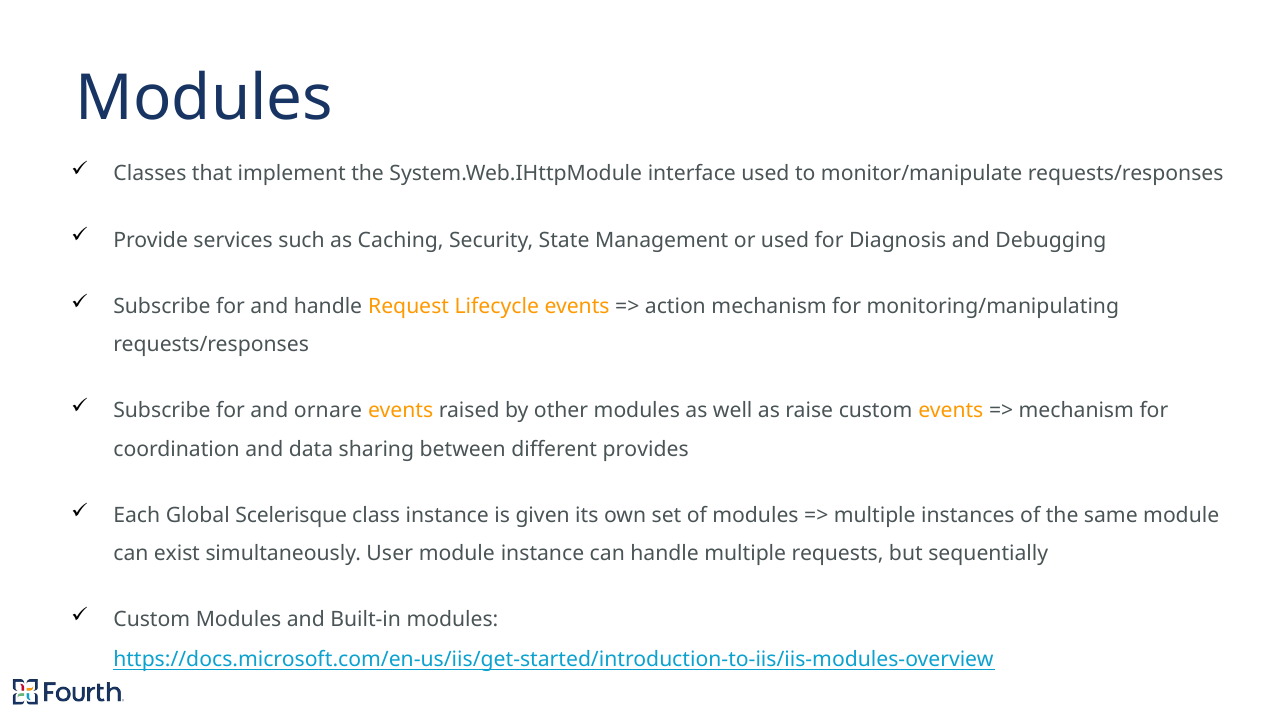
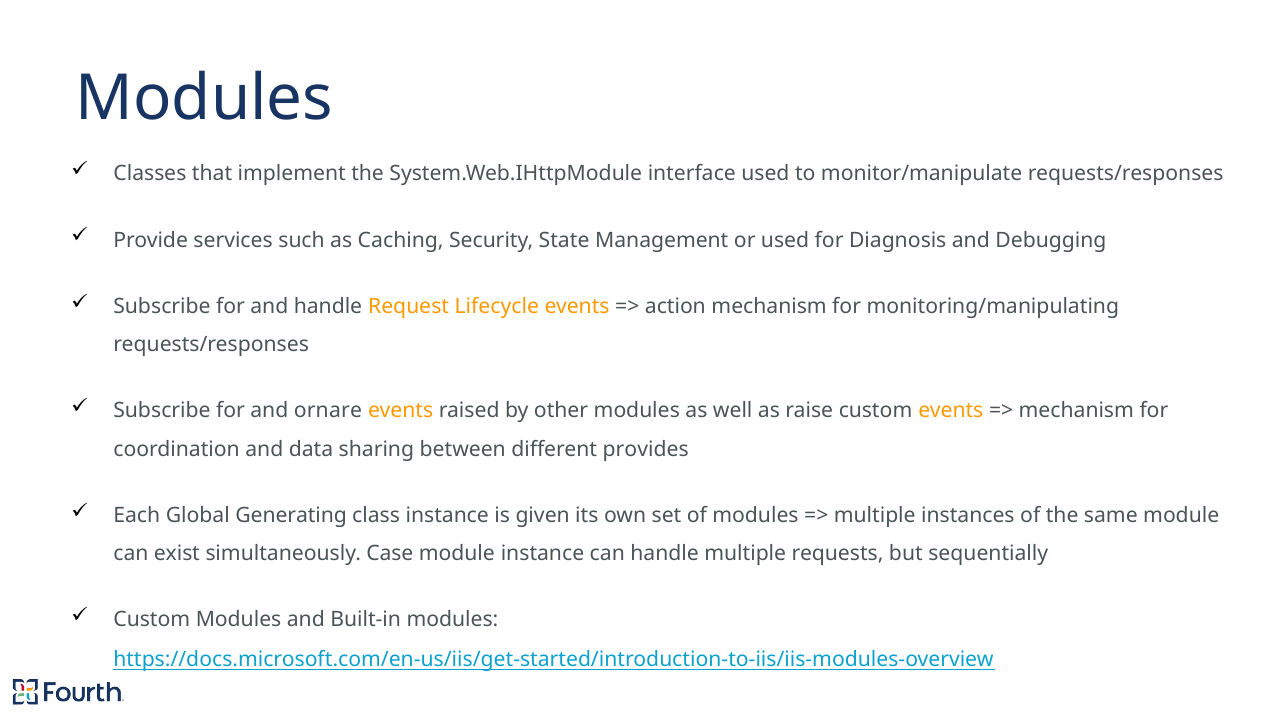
Scelerisque: Scelerisque -> Generating
User: User -> Case
